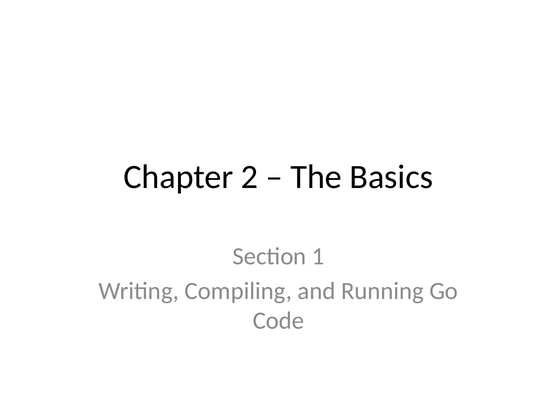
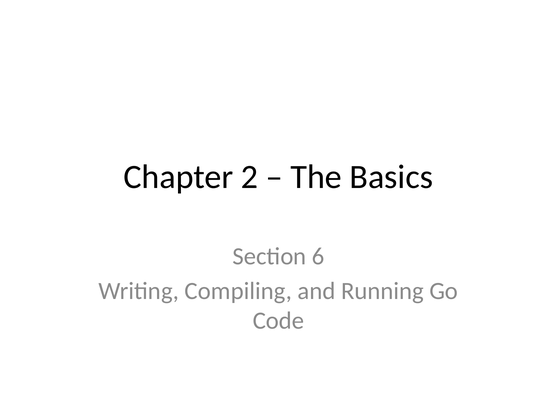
1: 1 -> 6
